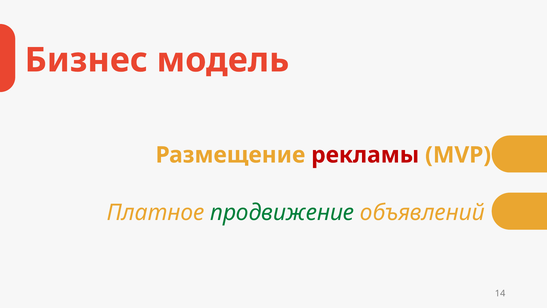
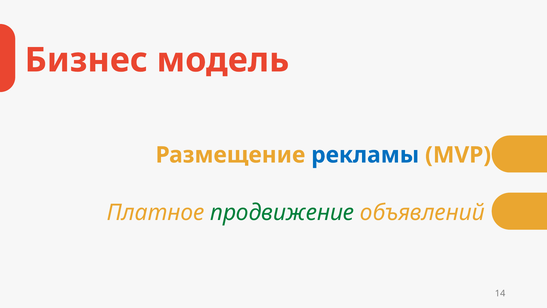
рекламы colour: red -> blue
